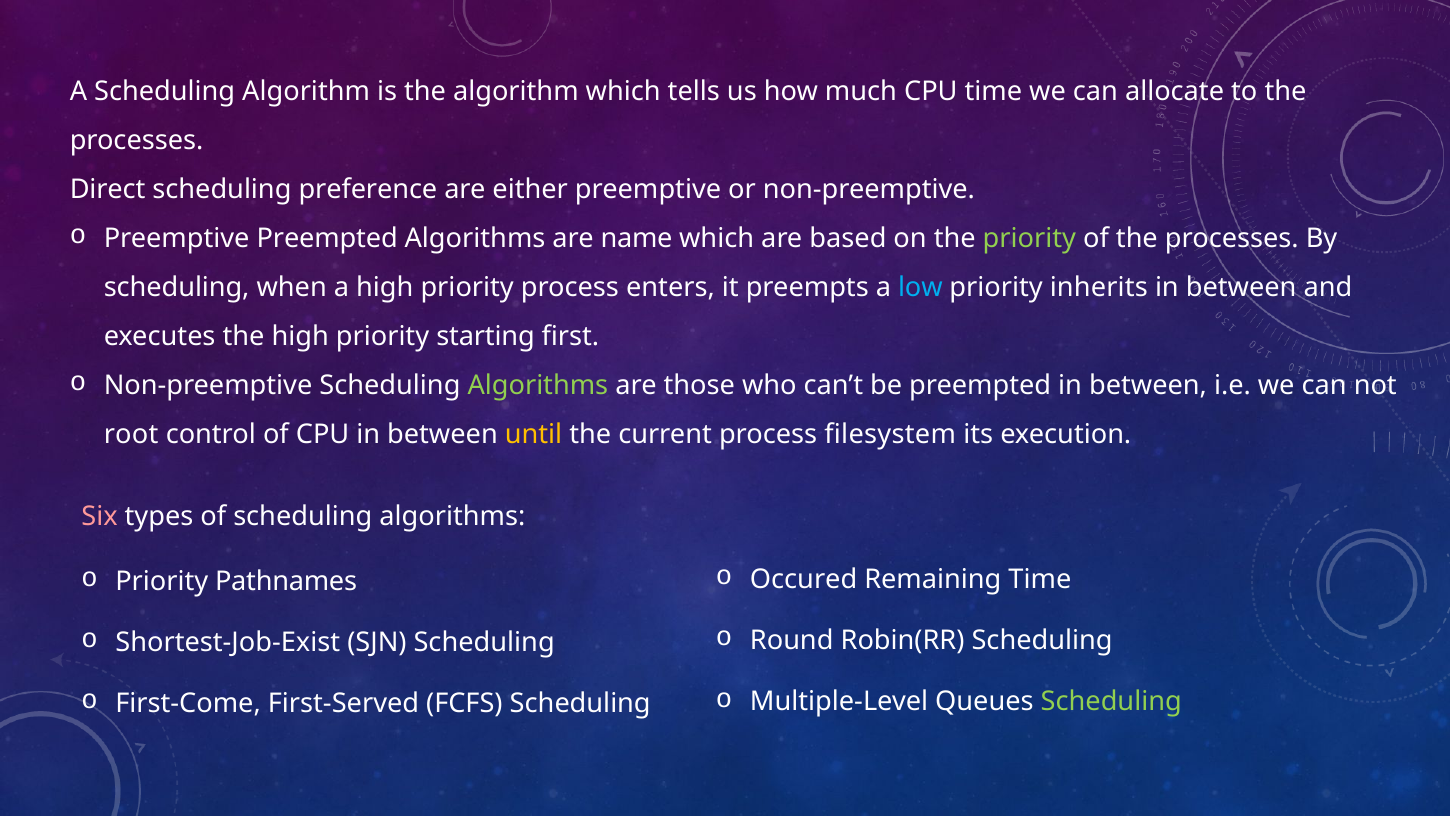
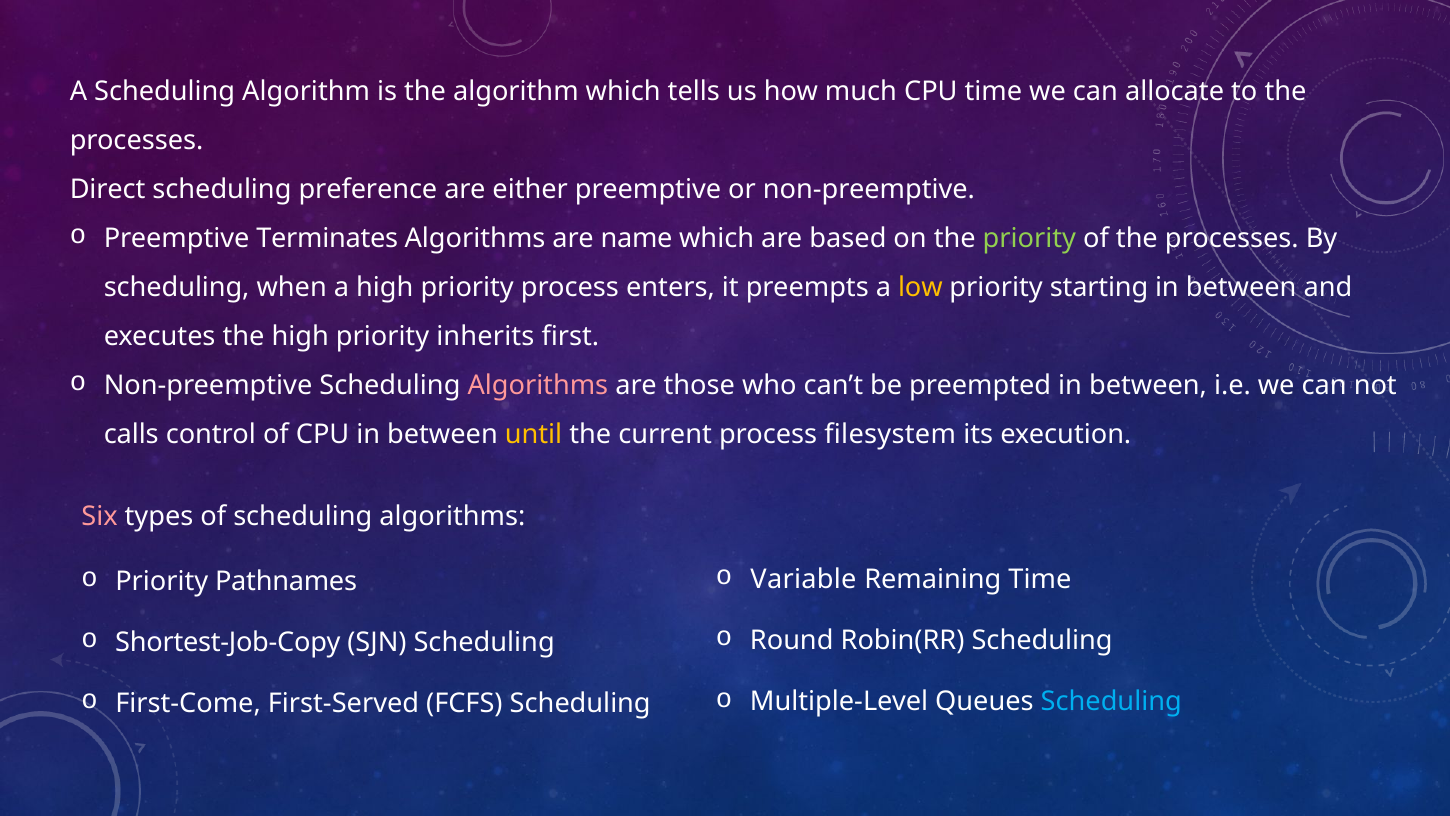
Preemptive Preempted: Preempted -> Terminates
low colour: light blue -> yellow
inherits: inherits -> starting
starting: starting -> inherits
Algorithms at (538, 385) colour: light green -> pink
root: root -> calls
Occured: Occured -> Variable
Shortest-Job-Exist: Shortest-Job-Exist -> Shortest-Job-Copy
Scheduling at (1111, 701) colour: light green -> light blue
